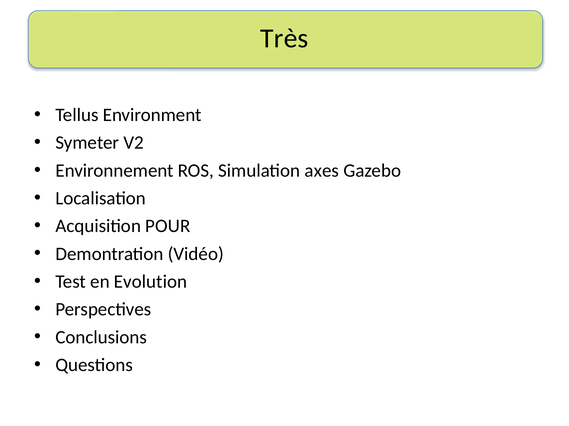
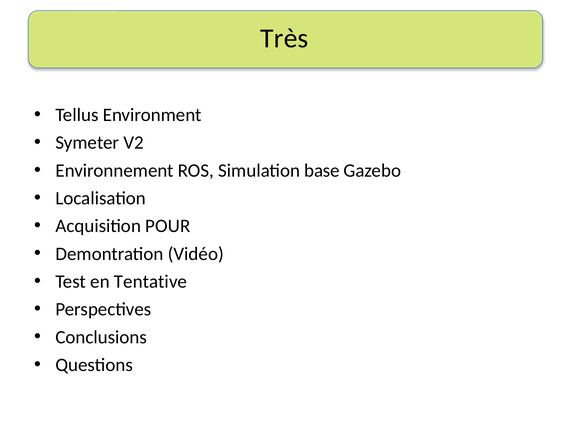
axes: axes -> base
Evolution: Evolution -> Tentative
